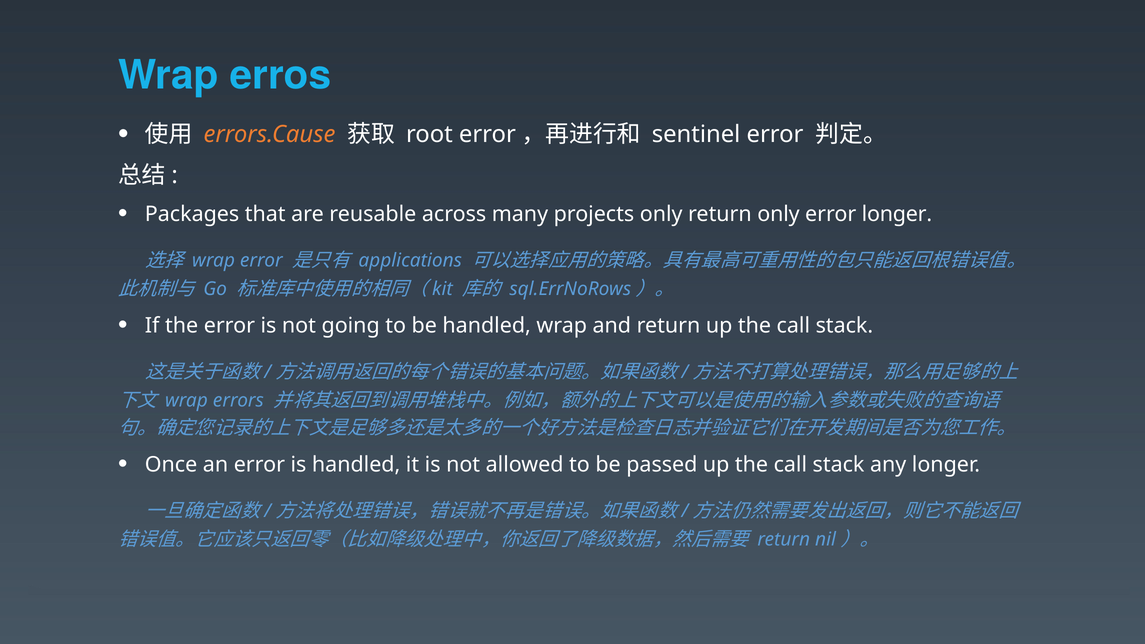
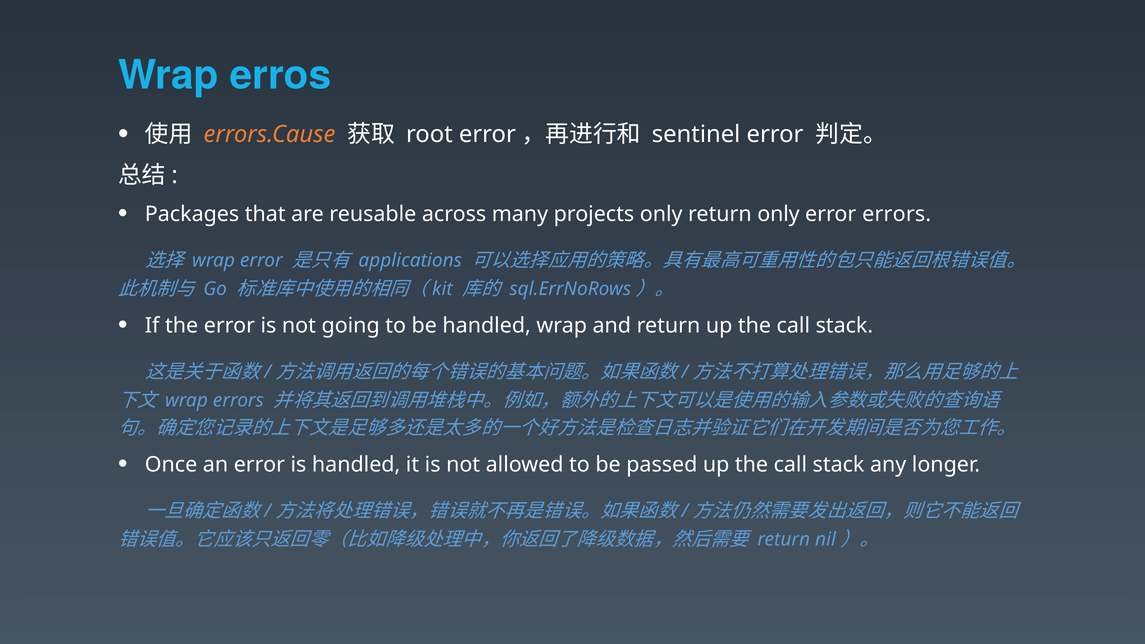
error longer: longer -> errors
